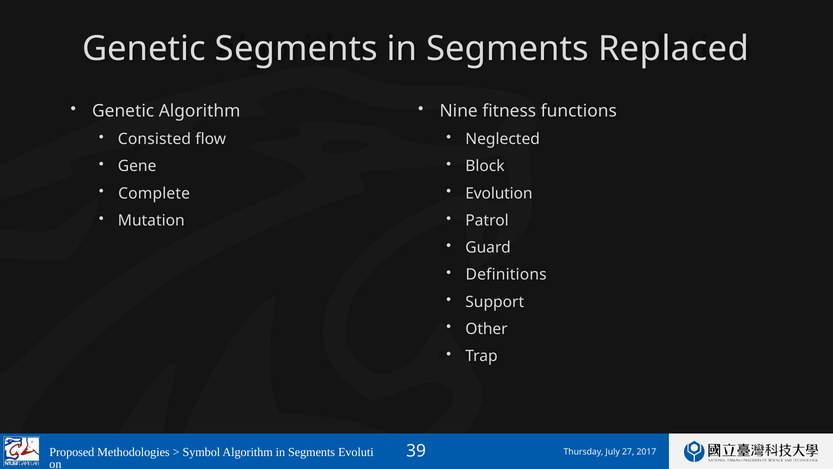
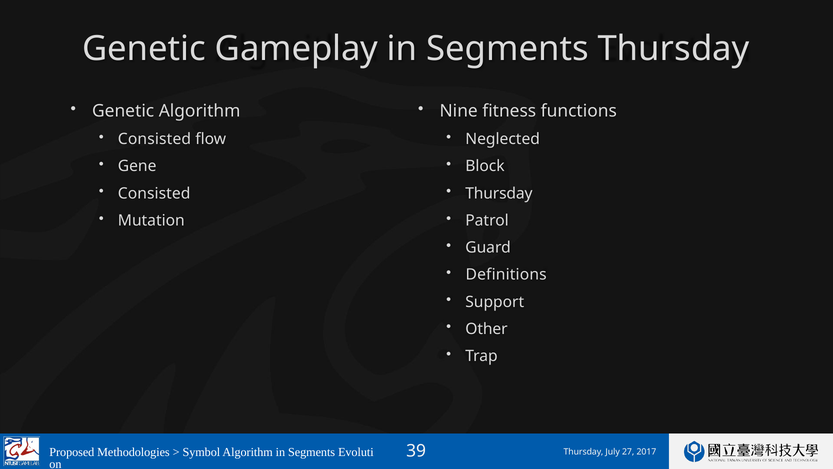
Genetic Segments: Segments -> Gameplay
Segments Replaced: Replaced -> Thursday
Complete at (154, 193): Complete -> Consisted
Evolution at (499, 193): Evolution -> Thursday
